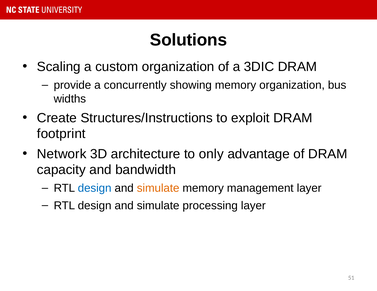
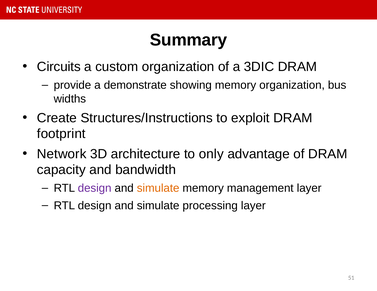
Solutions: Solutions -> Summary
Scaling: Scaling -> Circuits
concurrently: concurrently -> demonstrate
design at (95, 188) colour: blue -> purple
